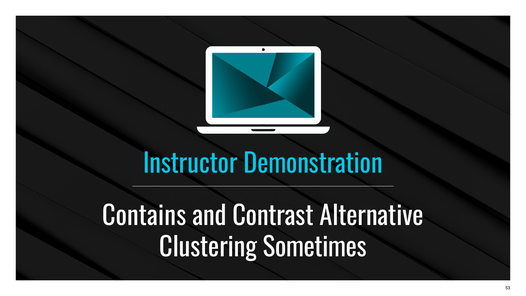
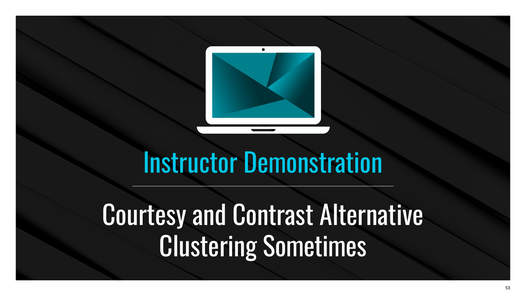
Contains: Contains -> Courtesy
